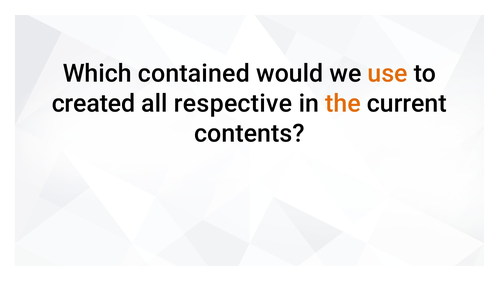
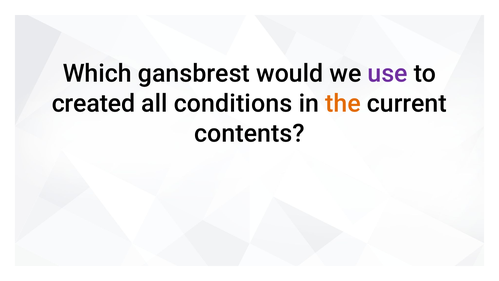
contained: contained -> gansbrest
use colour: orange -> purple
respective: respective -> conditions
